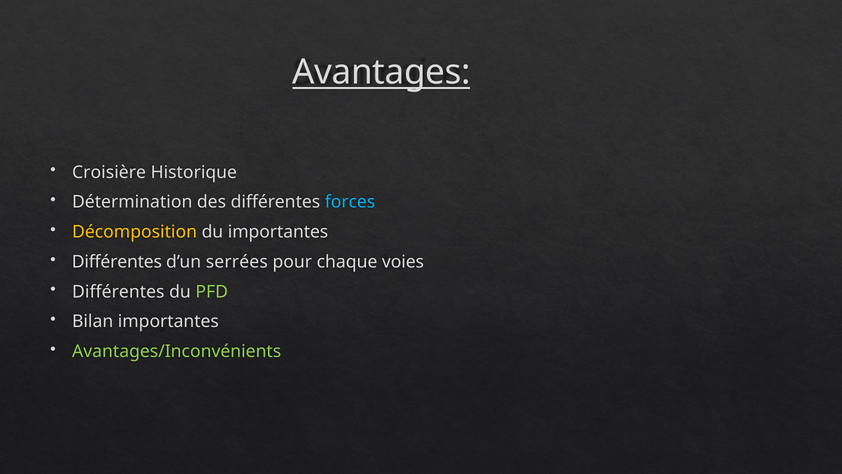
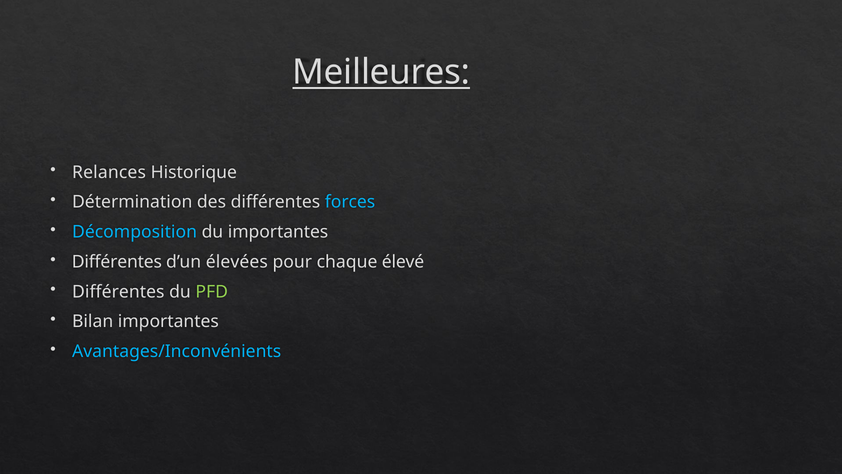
Avantages: Avantages -> Meilleures
Croisière: Croisière -> Relances
Décomposition colour: yellow -> light blue
serrées: serrées -> élevées
voies: voies -> élevé
Avantages/Inconvénients colour: light green -> light blue
